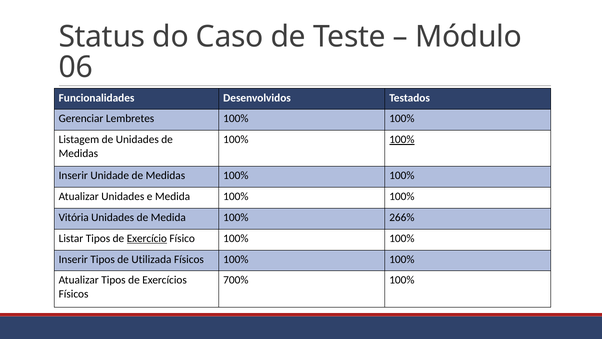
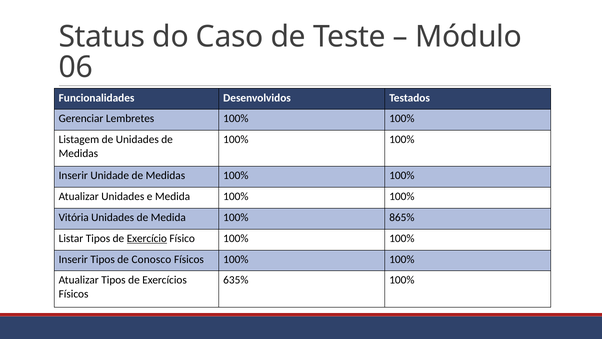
100% at (402, 139) underline: present -> none
266%: 266% -> 865%
Utilizada: Utilizada -> Conosco
700%: 700% -> 635%
